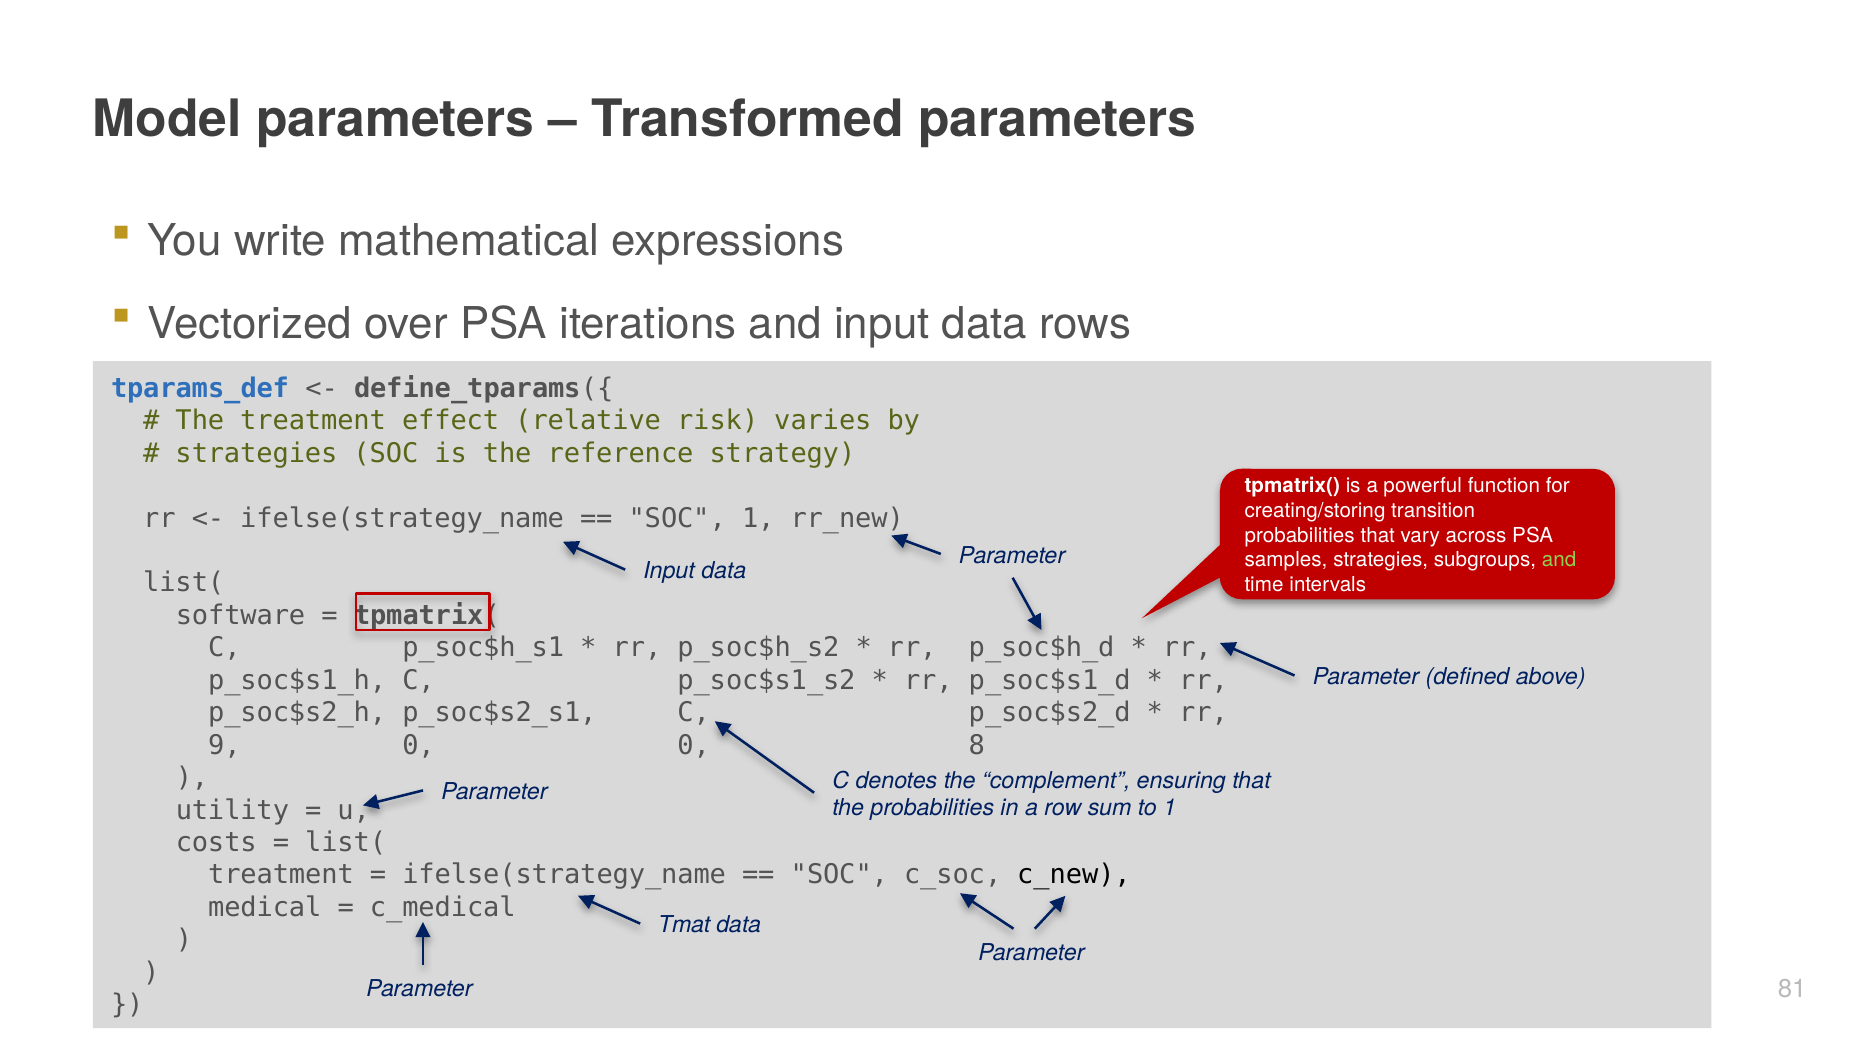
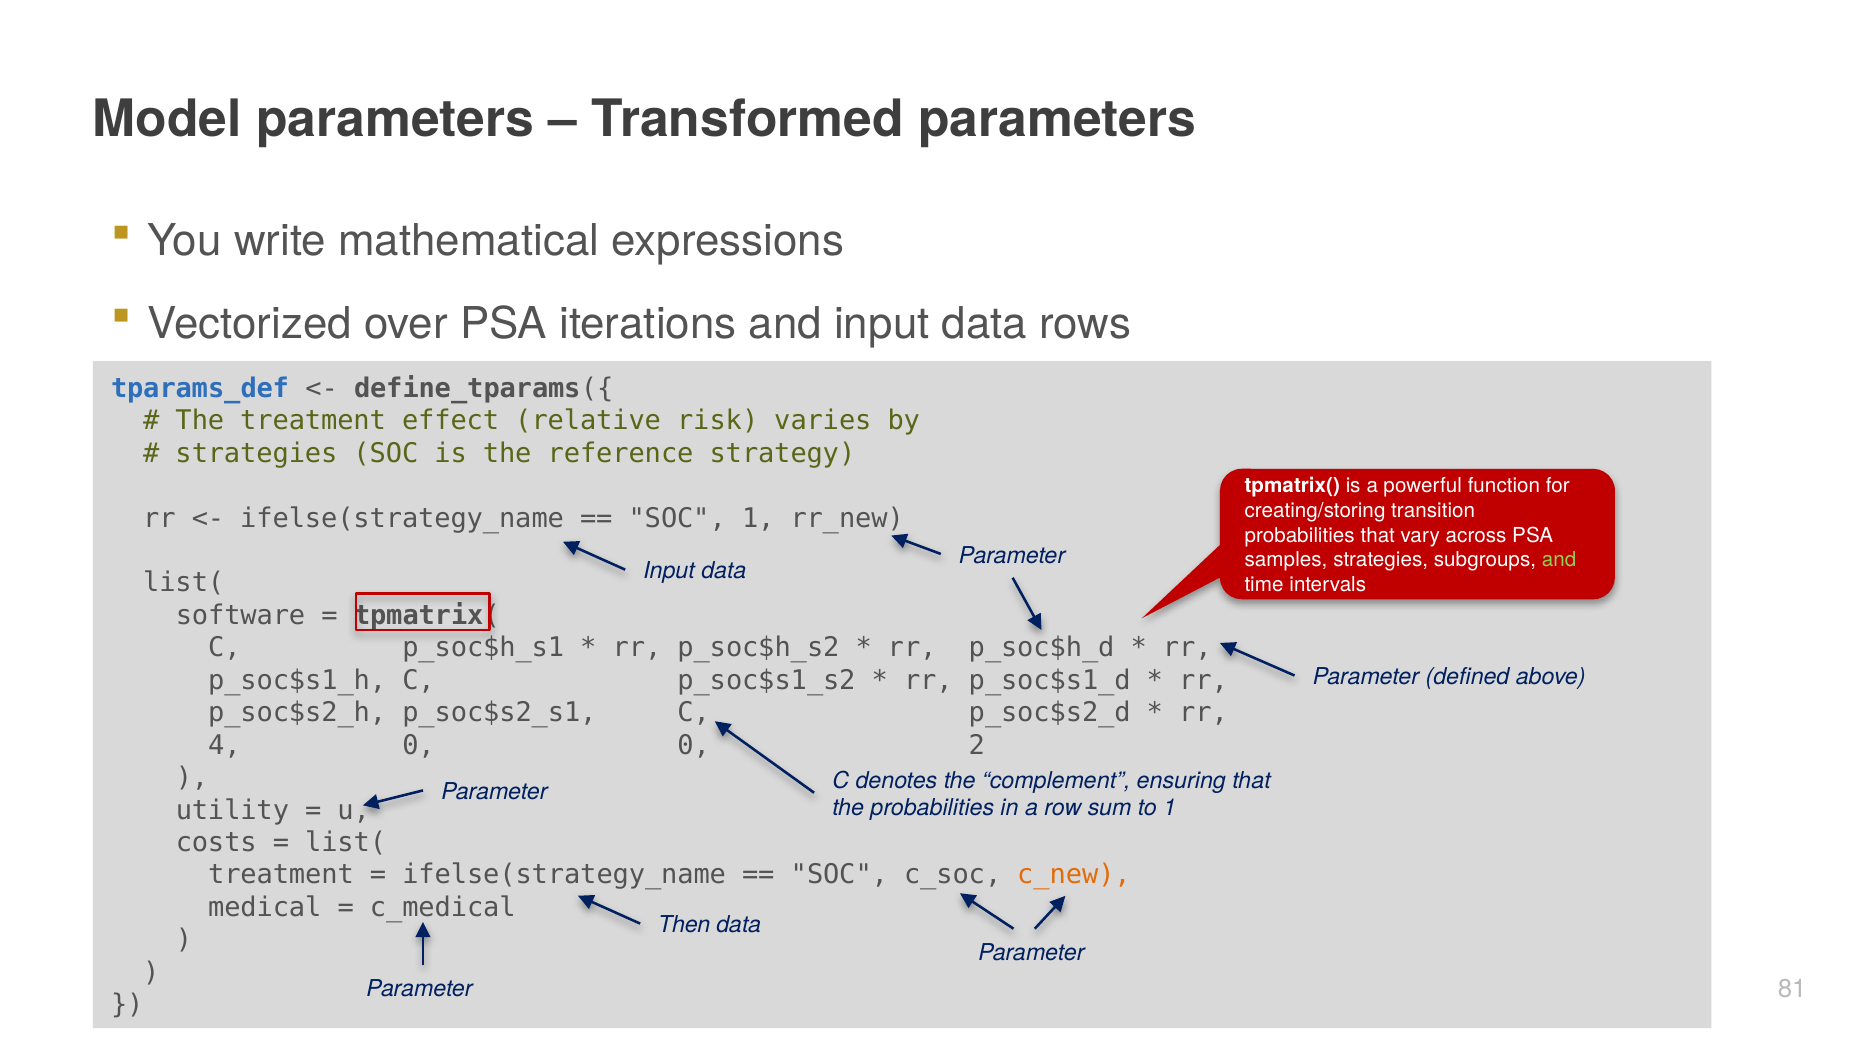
9: 9 -> 4
8: 8 -> 2
c_new colour: black -> orange
Tmat: Tmat -> Then
